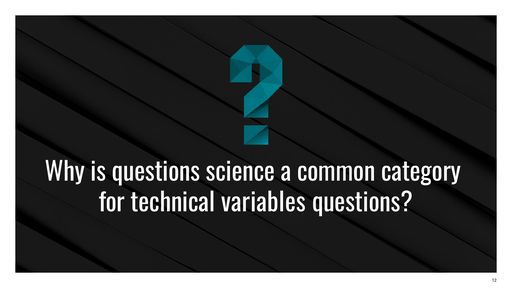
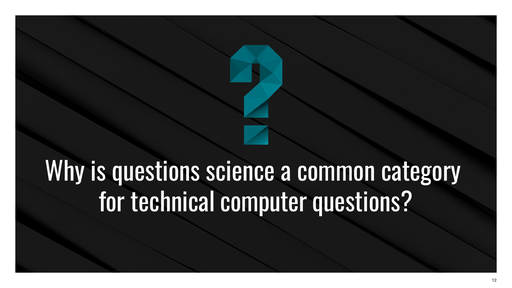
variables: variables -> computer
